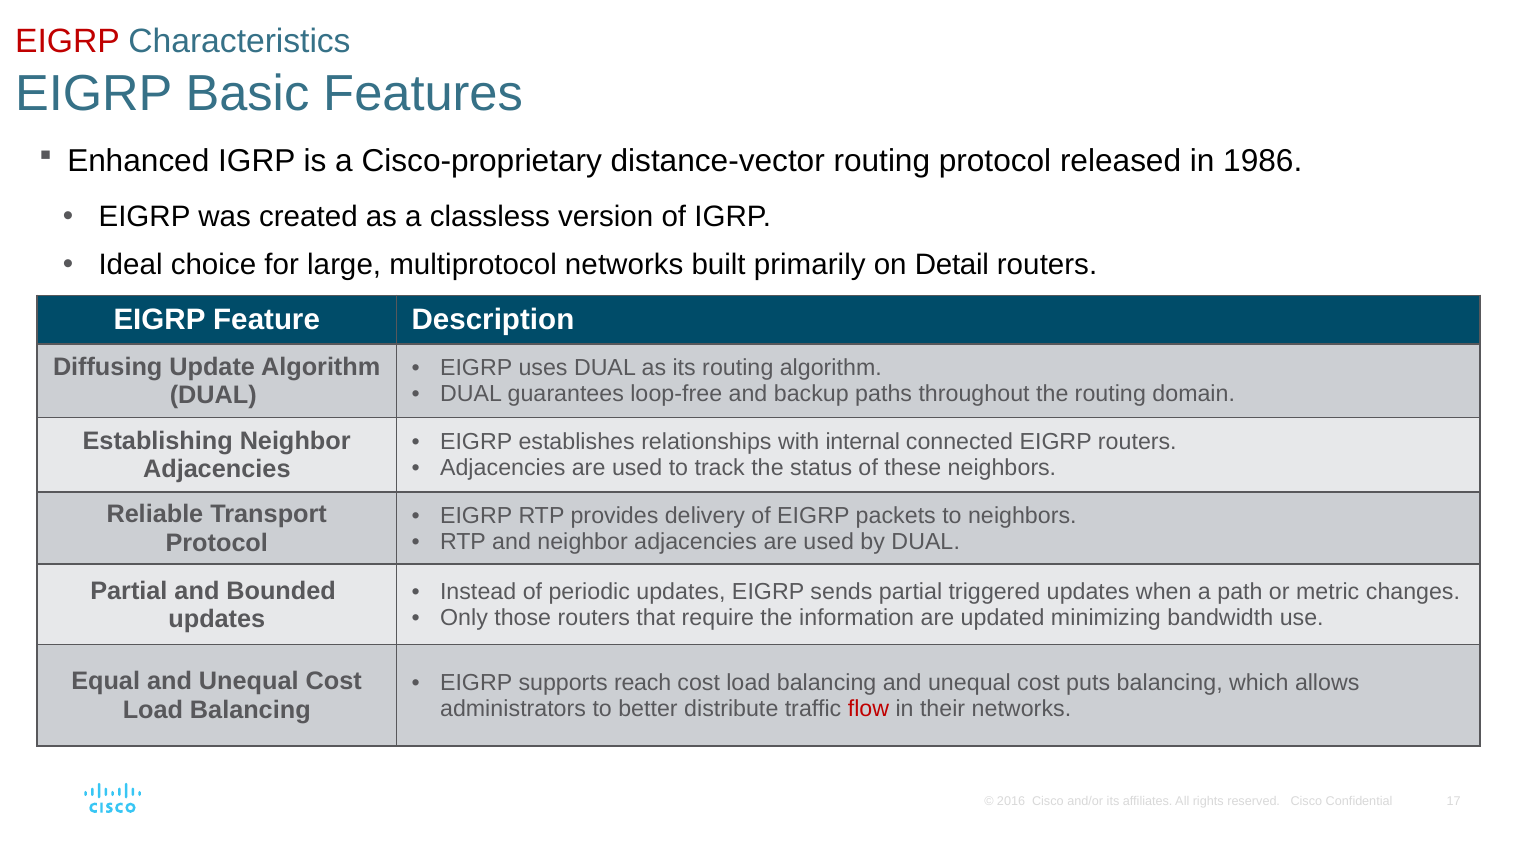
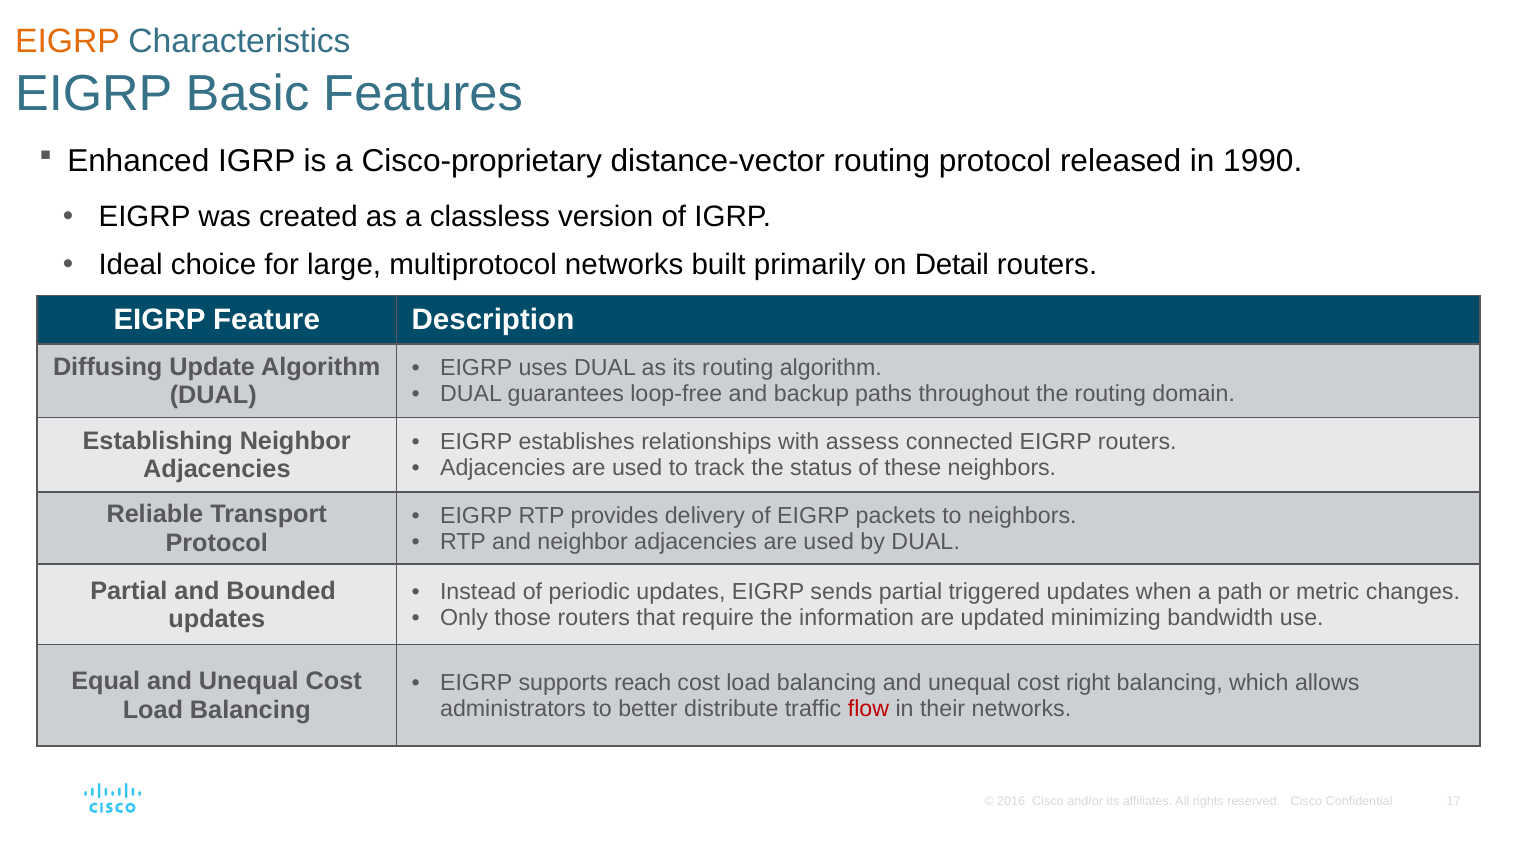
EIGRP at (67, 42) colour: red -> orange
1986: 1986 -> 1990
internal: internal -> assess
puts: puts -> right
